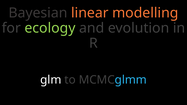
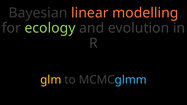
glm colour: white -> yellow
